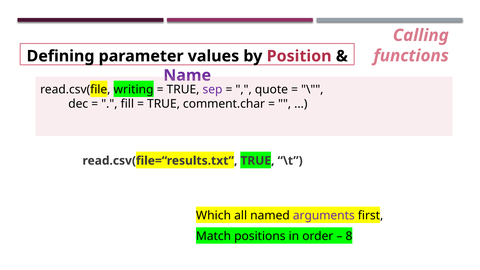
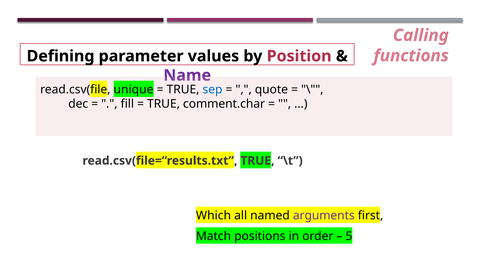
writing: writing -> unique
sep colour: purple -> blue
8: 8 -> 5
